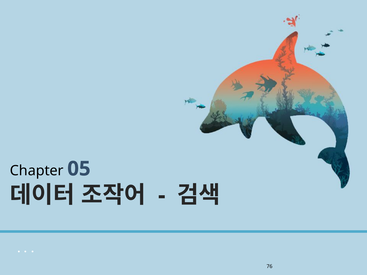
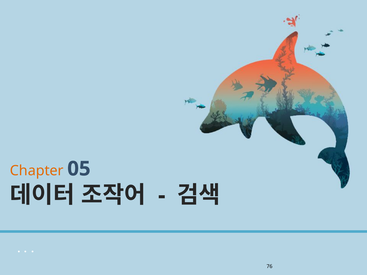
Chapter colour: black -> orange
